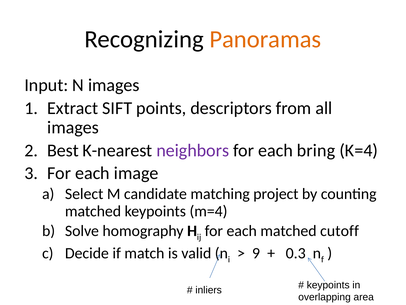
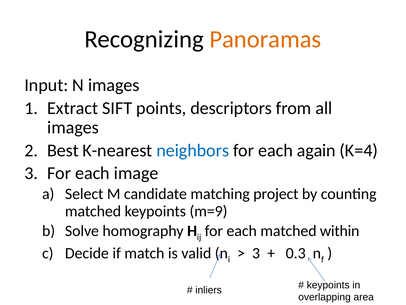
neighbors colour: purple -> blue
bring: bring -> again
m=4: m=4 -> m=9
cutoff: cutoff -> within
9 at (256, 253): 9 -> 3
